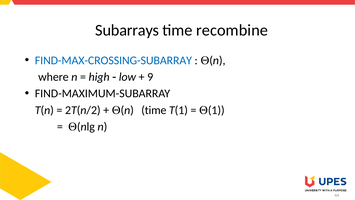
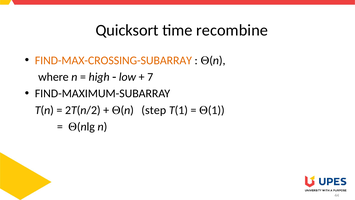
Subarrays: Subarrays -> Quicksort
FIND-MAX-CROSSING-SUBARRAY colour: blue -> orange
9: 9 -> 7
(n time: time -> step
